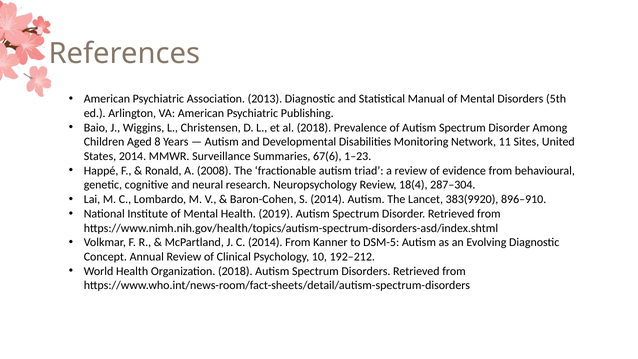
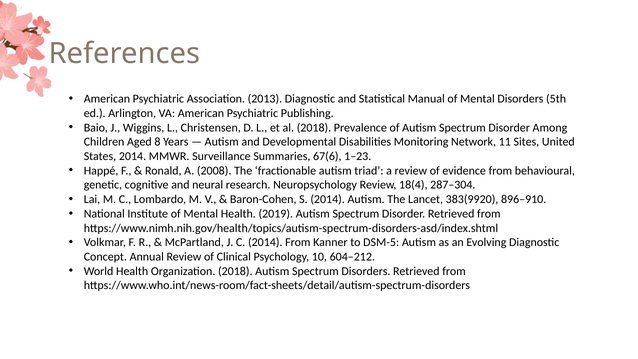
192–212: 192–212 -> 604–212
